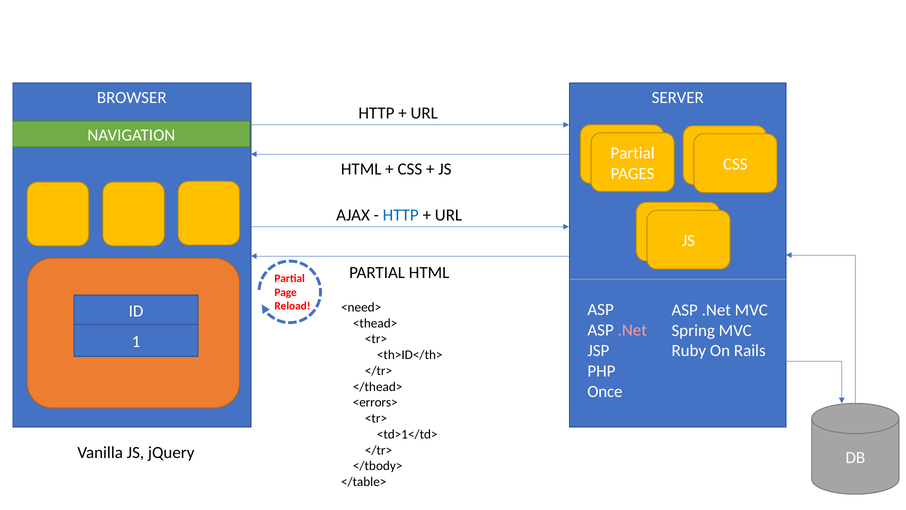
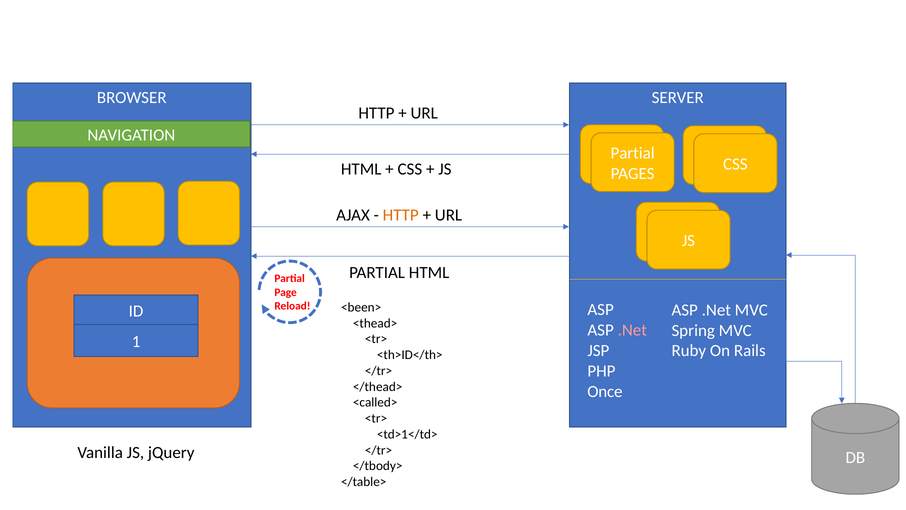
HTTP at (401, 215) colour: blue -> orange
<need>: <need> -> <been>
<errors>: <errors> -> <called>
